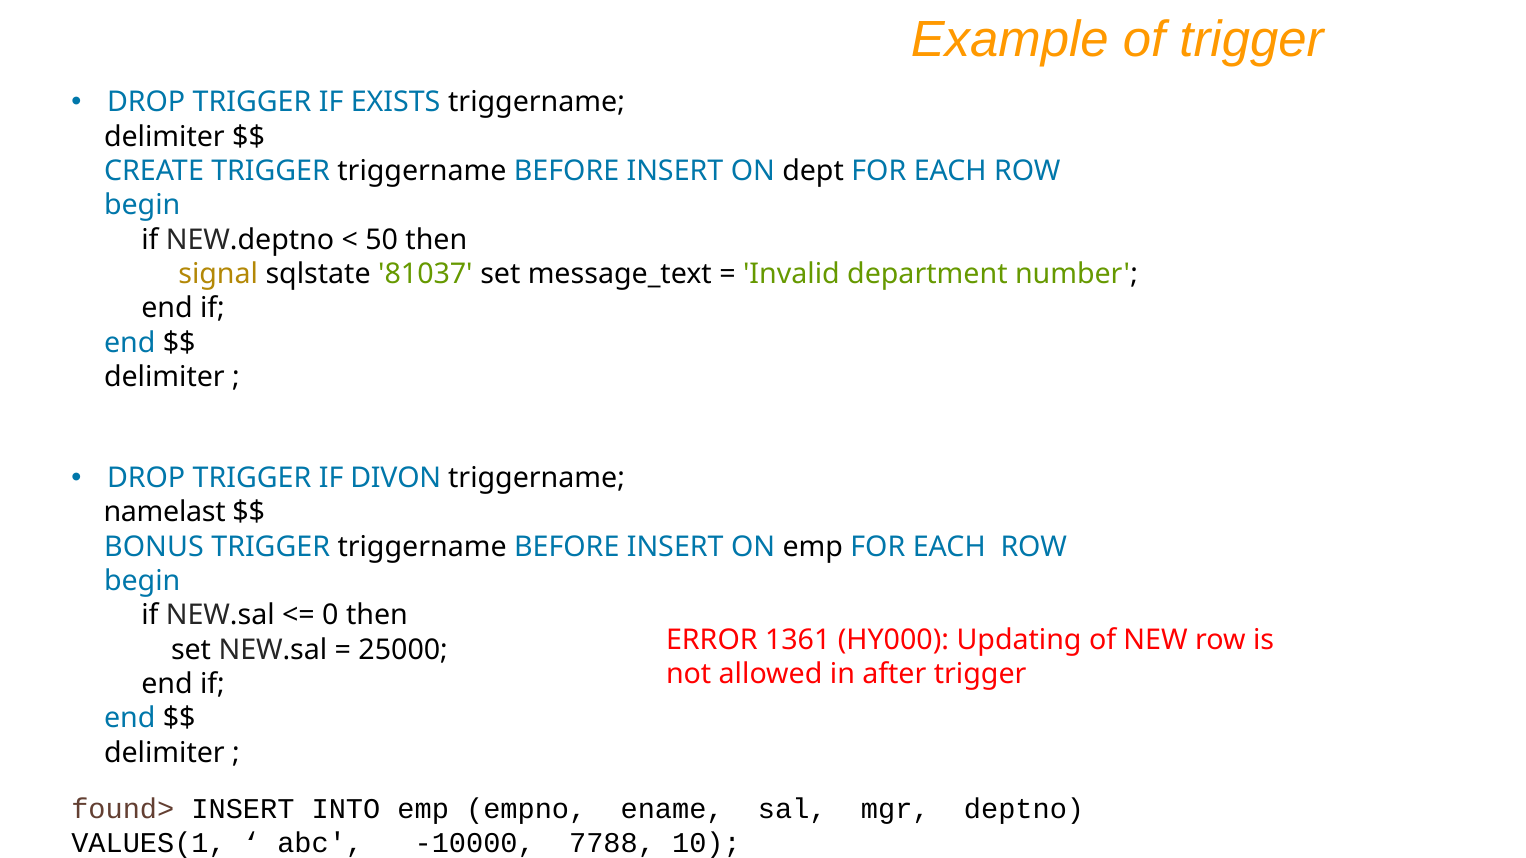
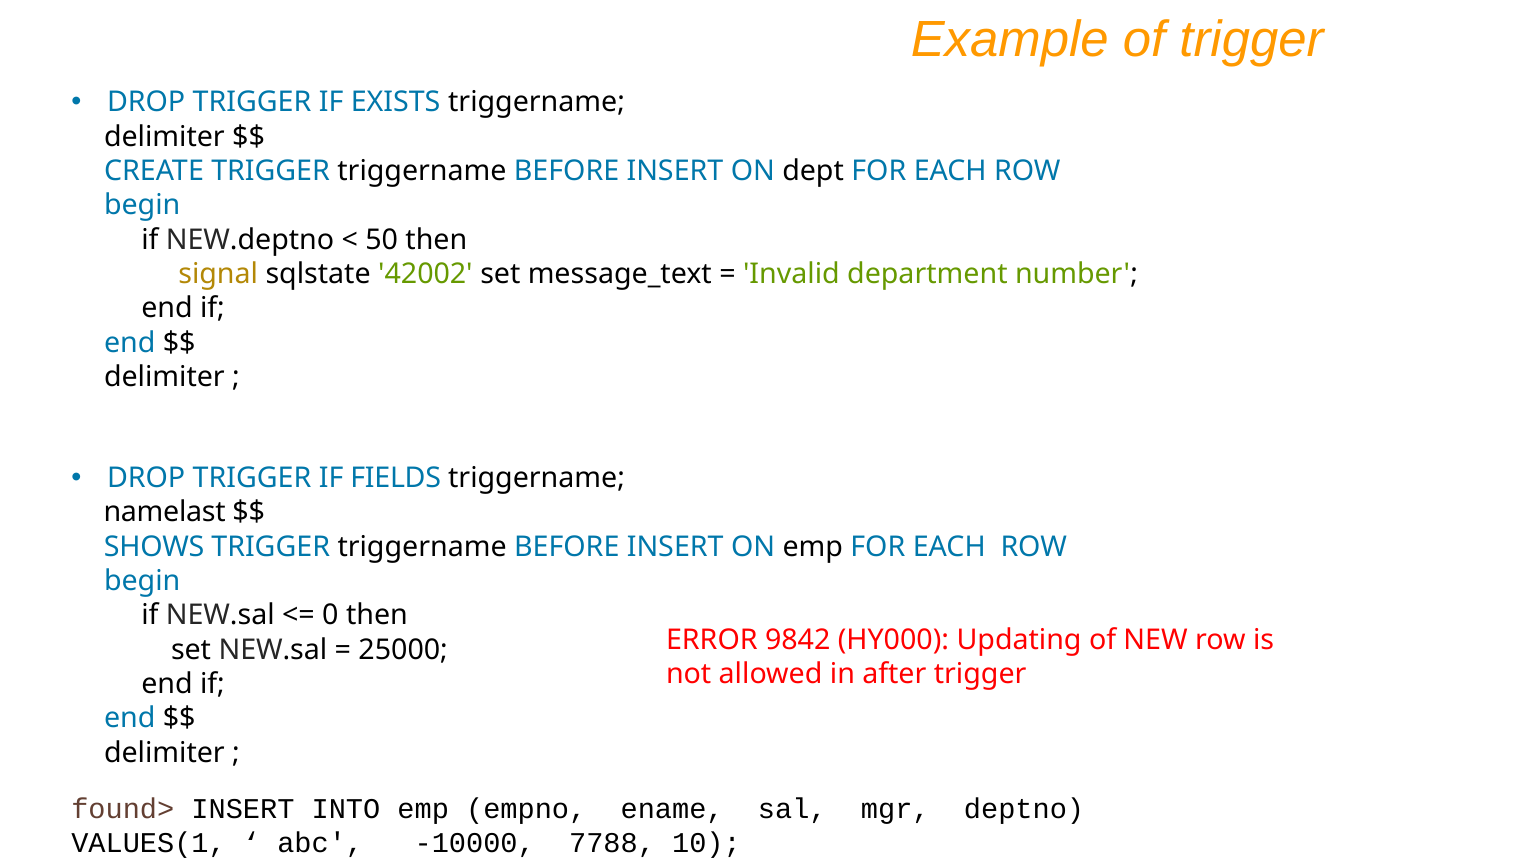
81037: 81037 -> 42002
DIVON: DIVON -> FIELDS
BONUS: BONUS -> SHOWS
1361: 1361 -> 9842
